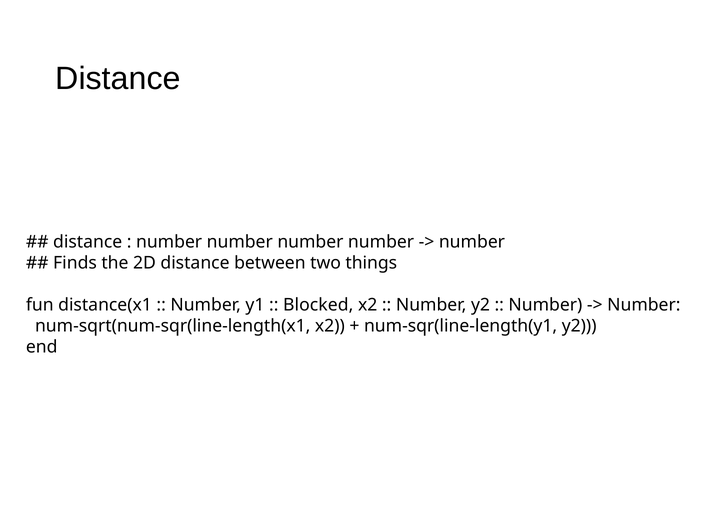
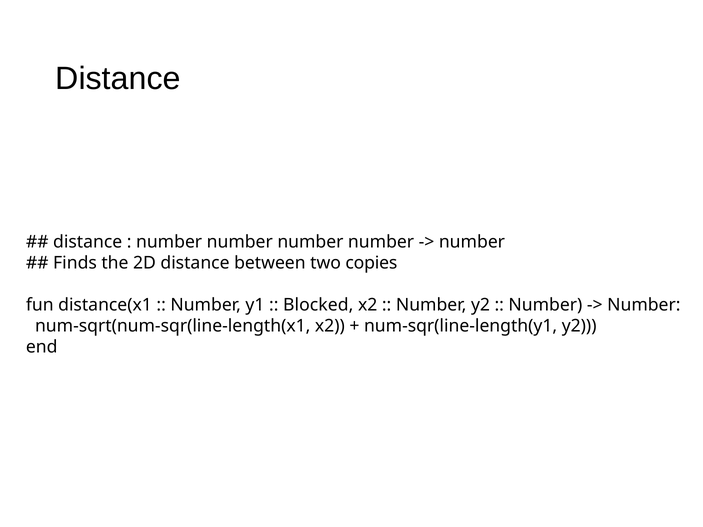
things: things -> copies
